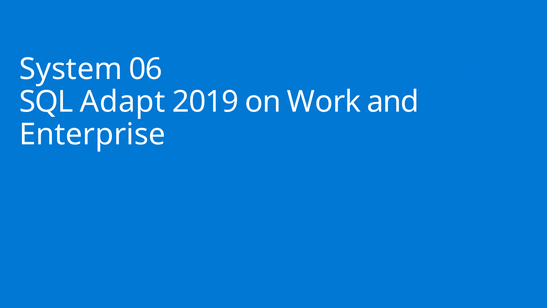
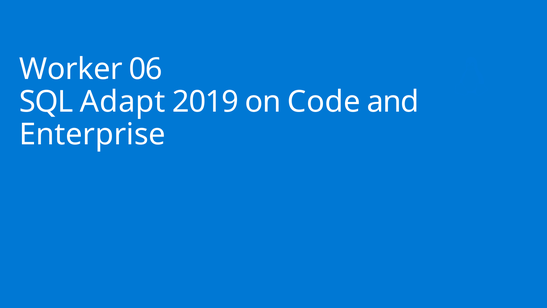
System: System -> Worker
Work: Work -> Code
